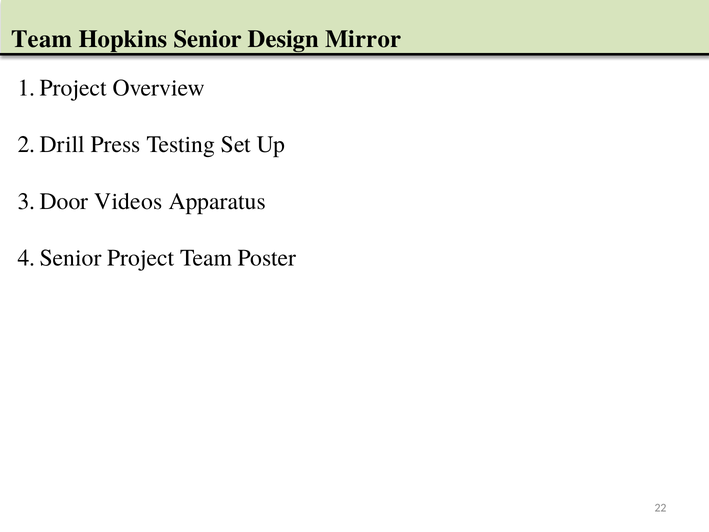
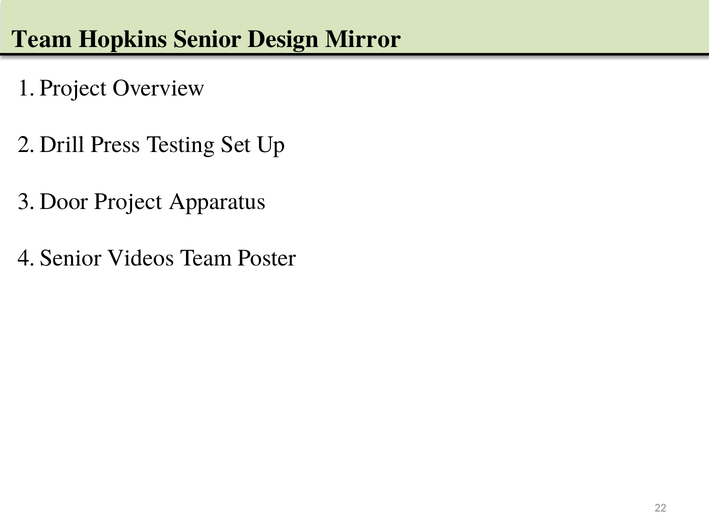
Videos: Videos -> Project
Project: Project -> Videos
